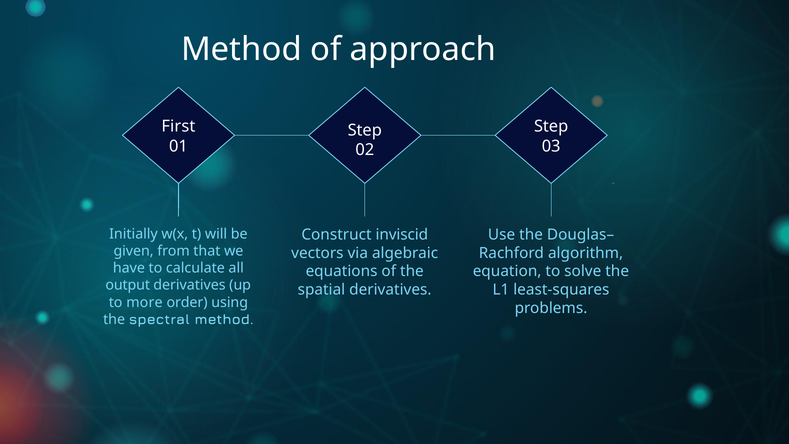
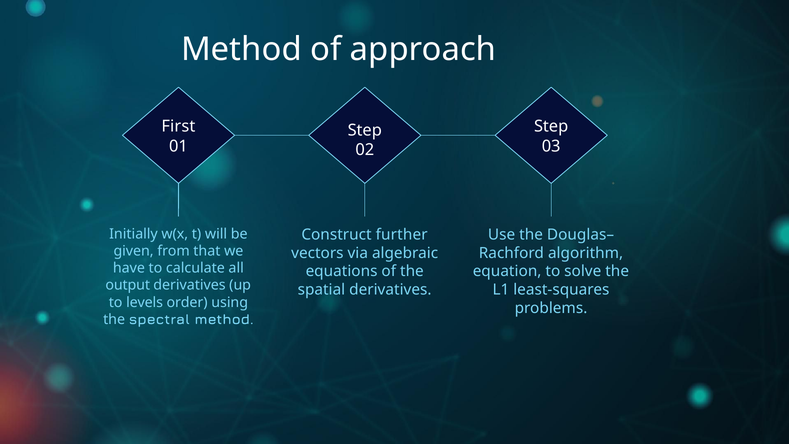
inviscid: inviscid -> further
more: more -> levels
